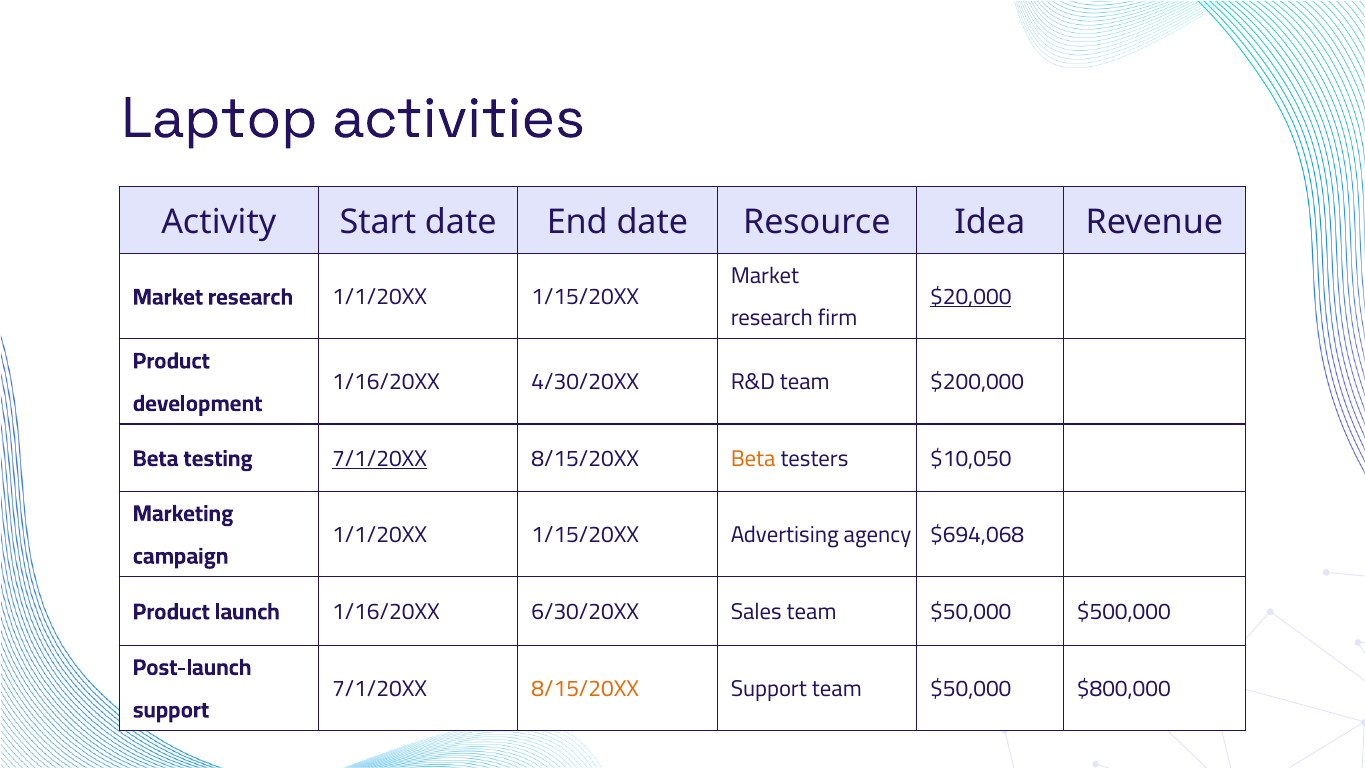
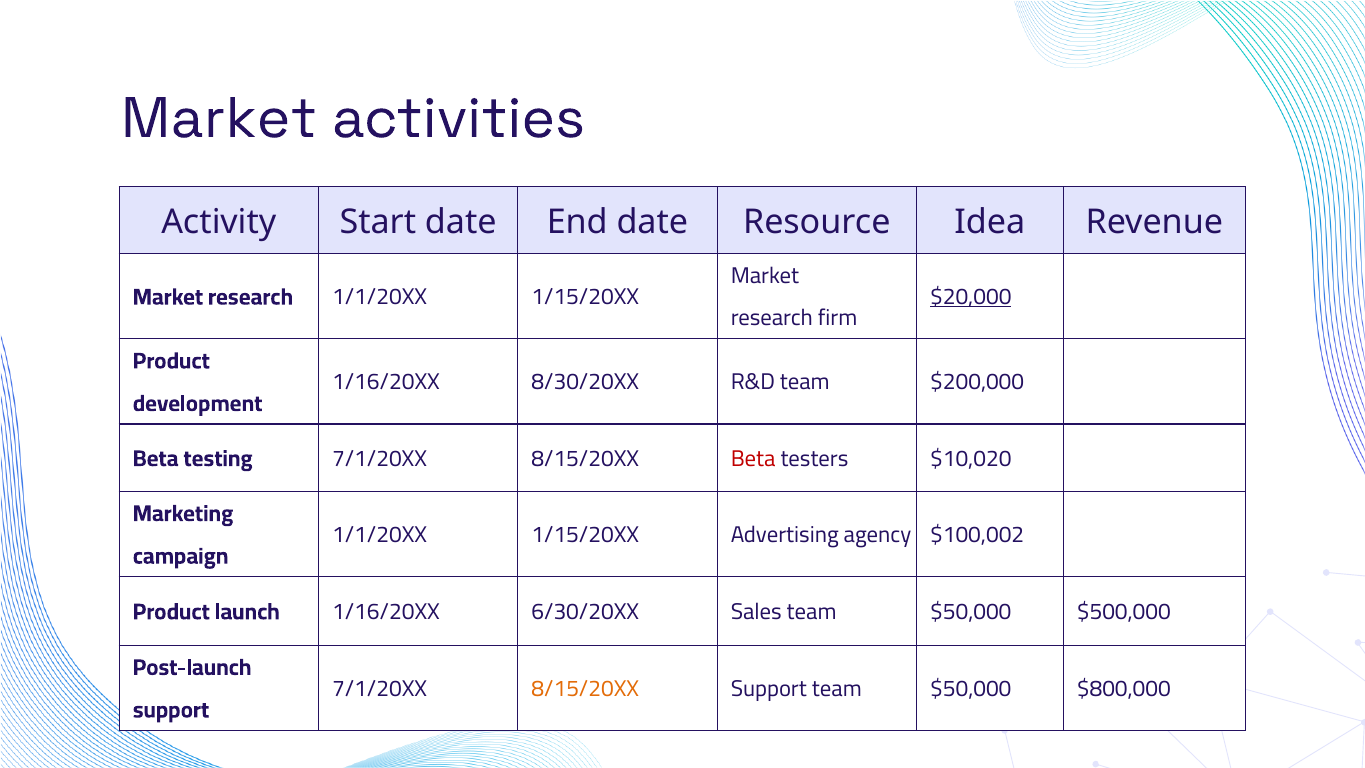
Laptop at (219, 118): Laptop -> Market
4/30/20XX: 4/30/20XX -> 8/30/20XX
7/1/20XX at (380, 458) underline: present -> none
Beta at (753, 458) colour: orange -> red
$10,050: $10,050 -> $10,020
$694,068: $694,068 -> $100,002
